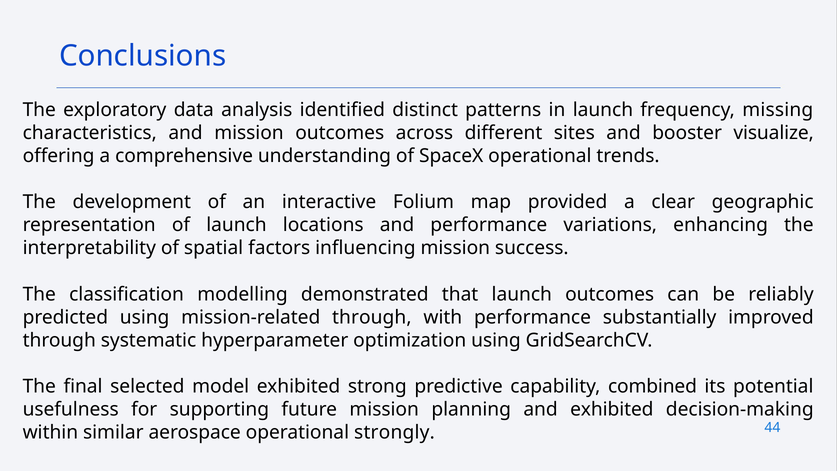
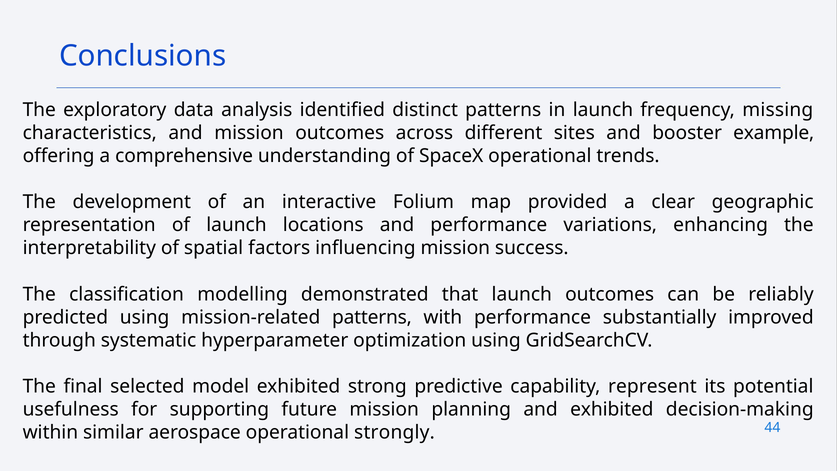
visualize: visualize -> example
mission-related through: through -> patterns
combined: combined -> represent
